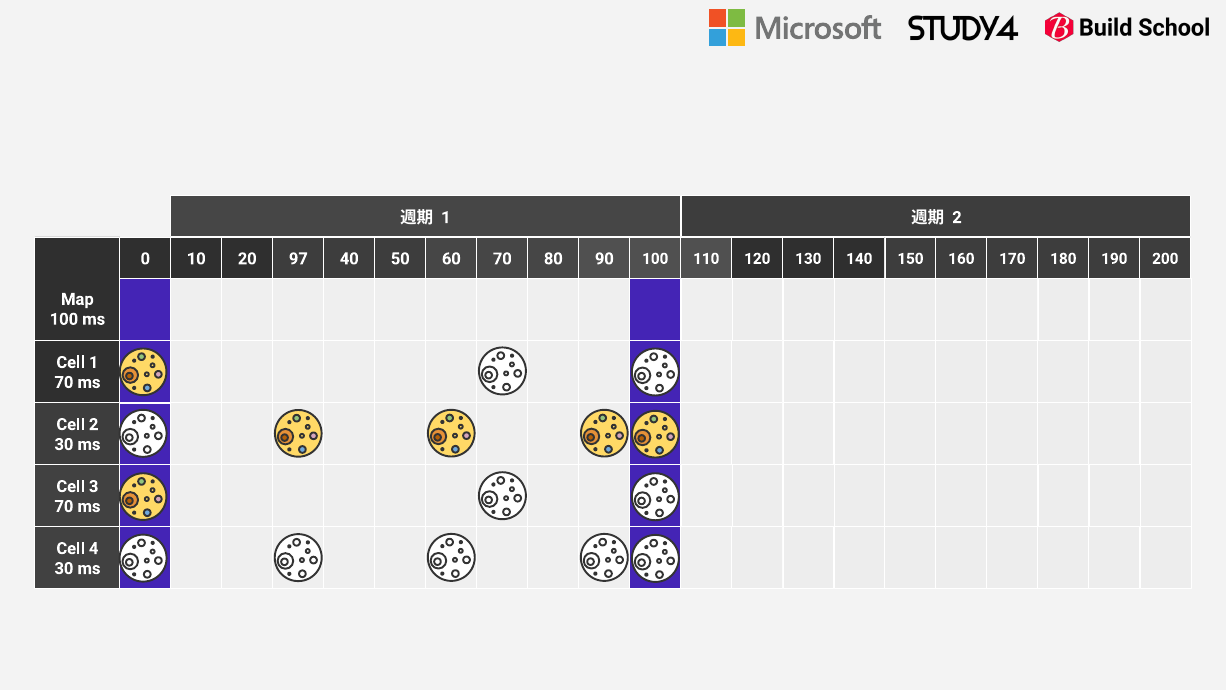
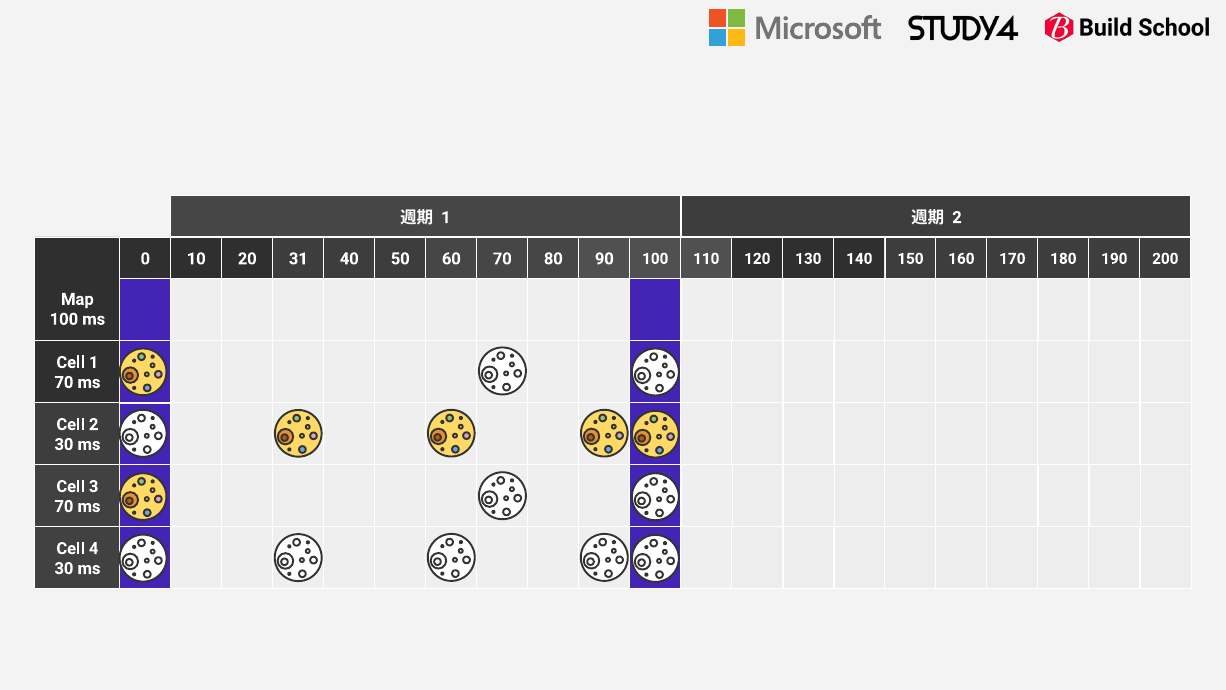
97: 97 -> 31
